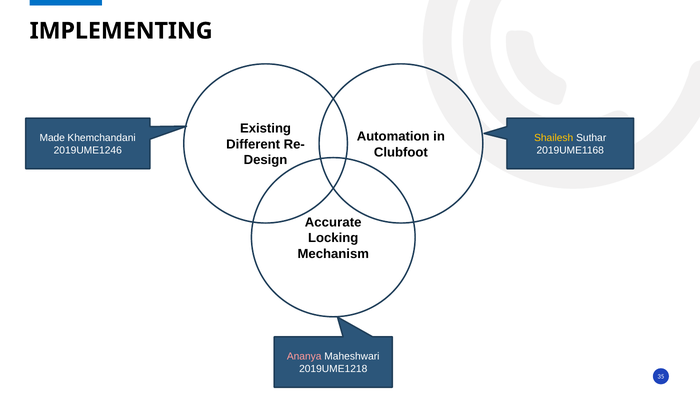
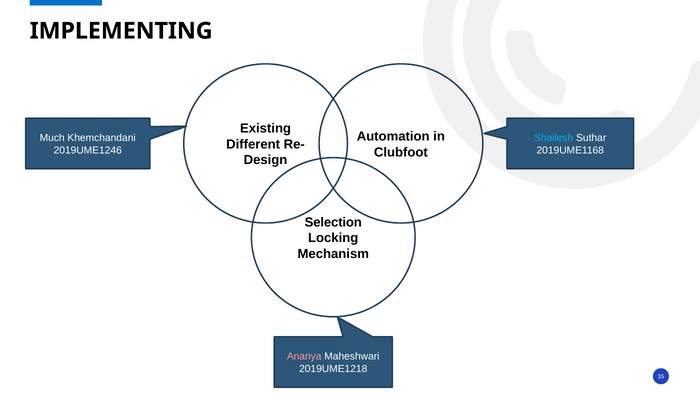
Made: Made -> Much
Shailesh colour: yellow -> light blue
Accurate: Accurate -> Selection
